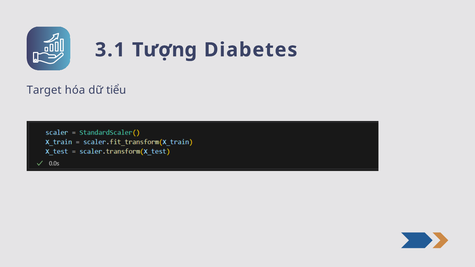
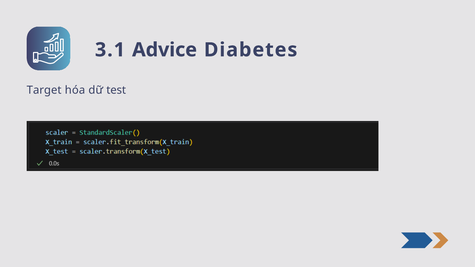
Tượng: Tượng -> Advice
tiểu: tiểu -> test
